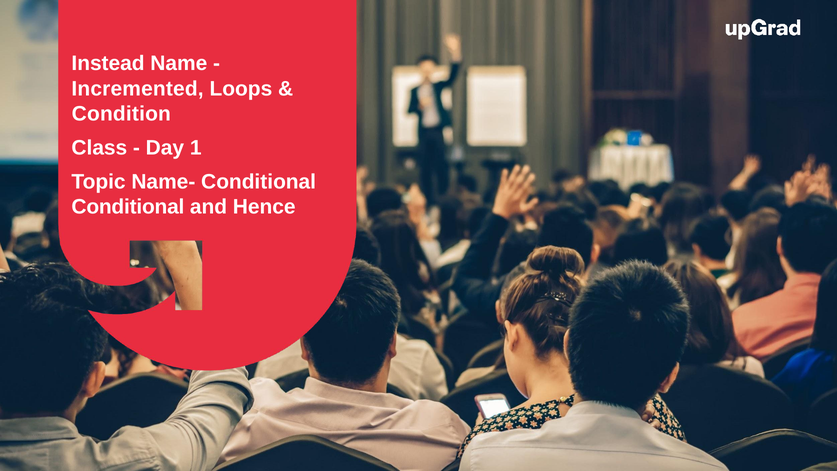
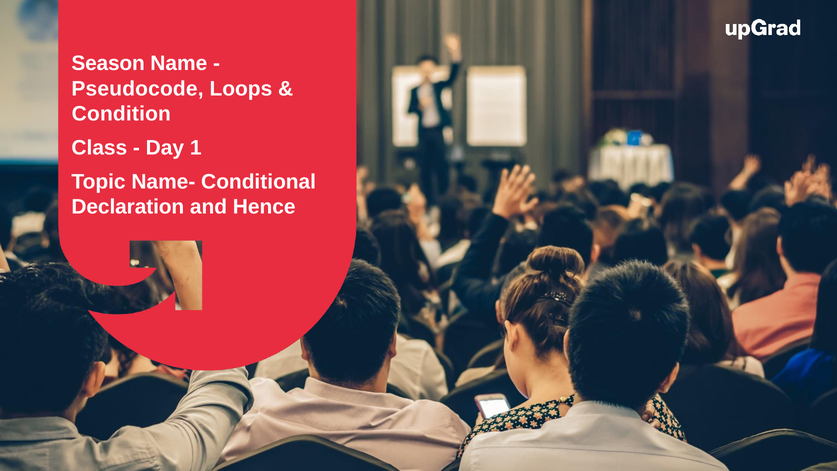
Instead: Instead -> Season
Incremented: Incremented -> Pseudocode
Conditional at (128, 207): Conditional -> Declaration
